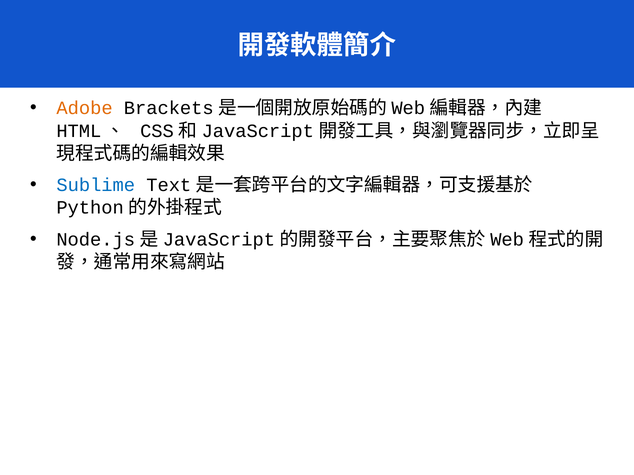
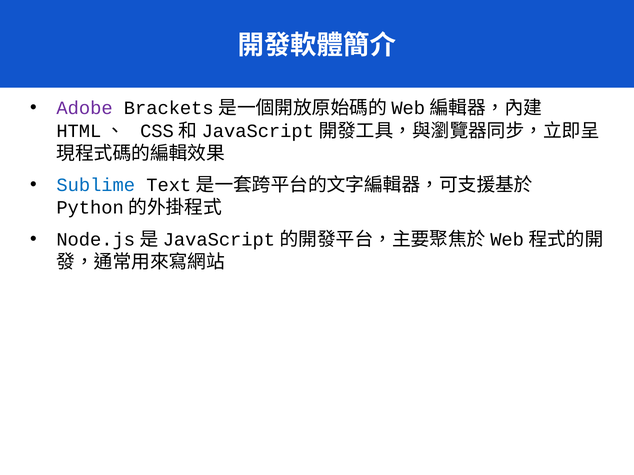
Adobe colour: orange -> purple
